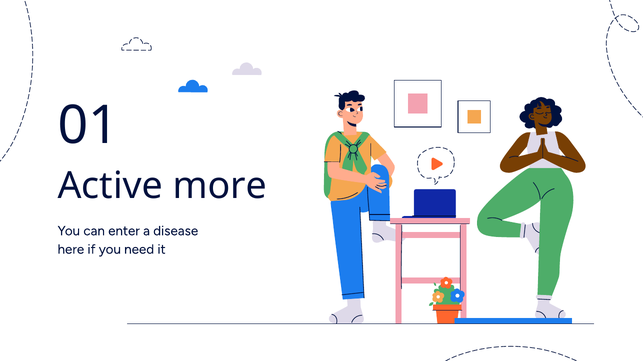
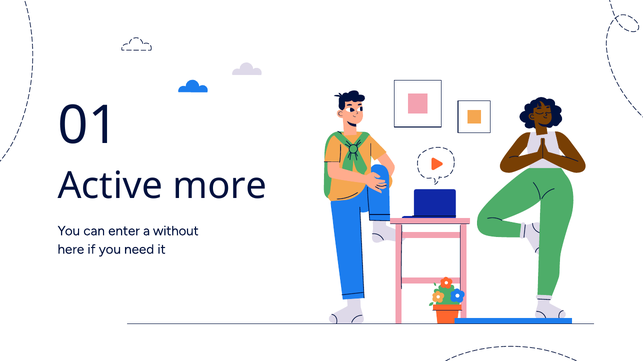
disease: disease -> without
